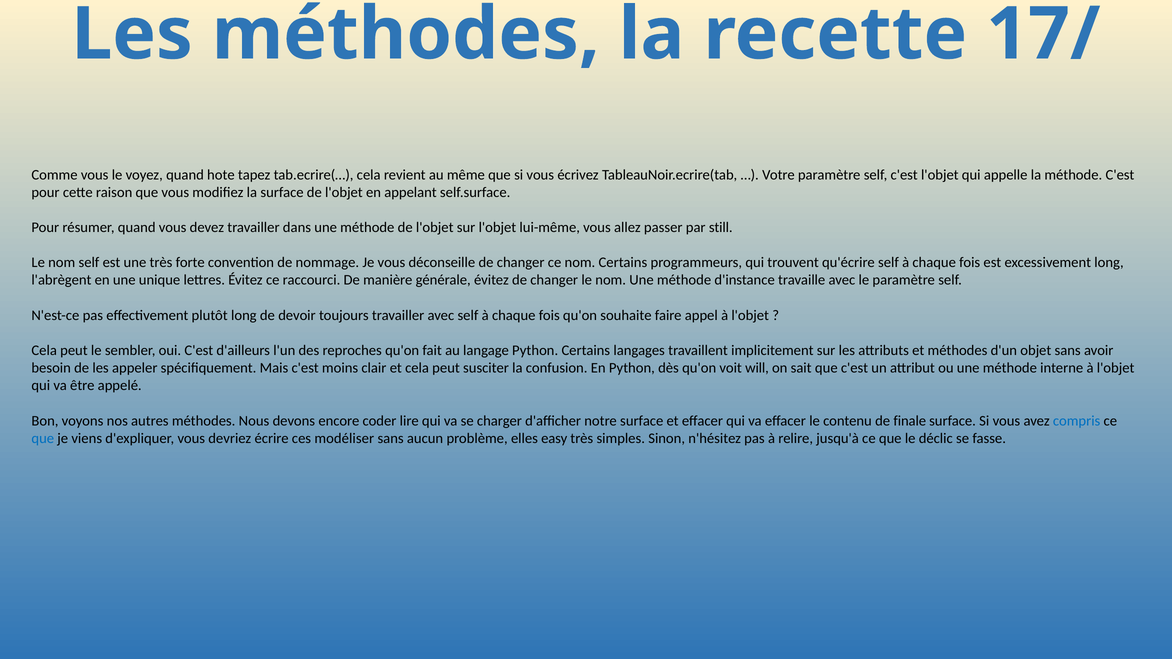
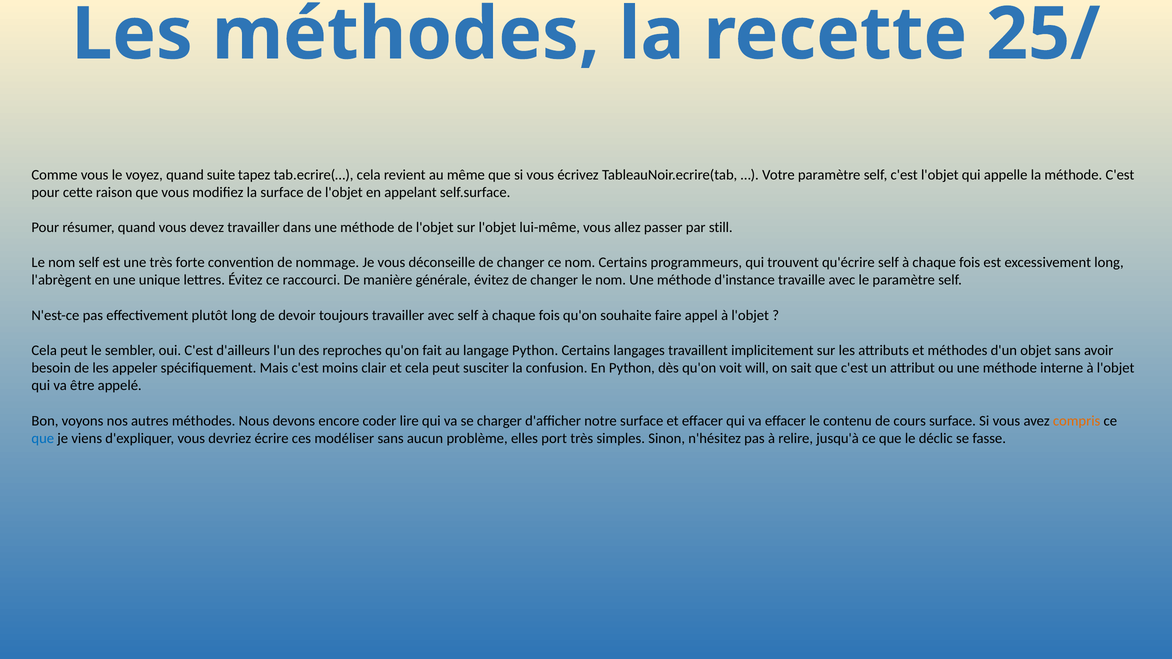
17/: 17/ -> 25/
hote: hote -> suite
finale: finale -> cours
compris colour: blue -> orange
easy: easy -> port
